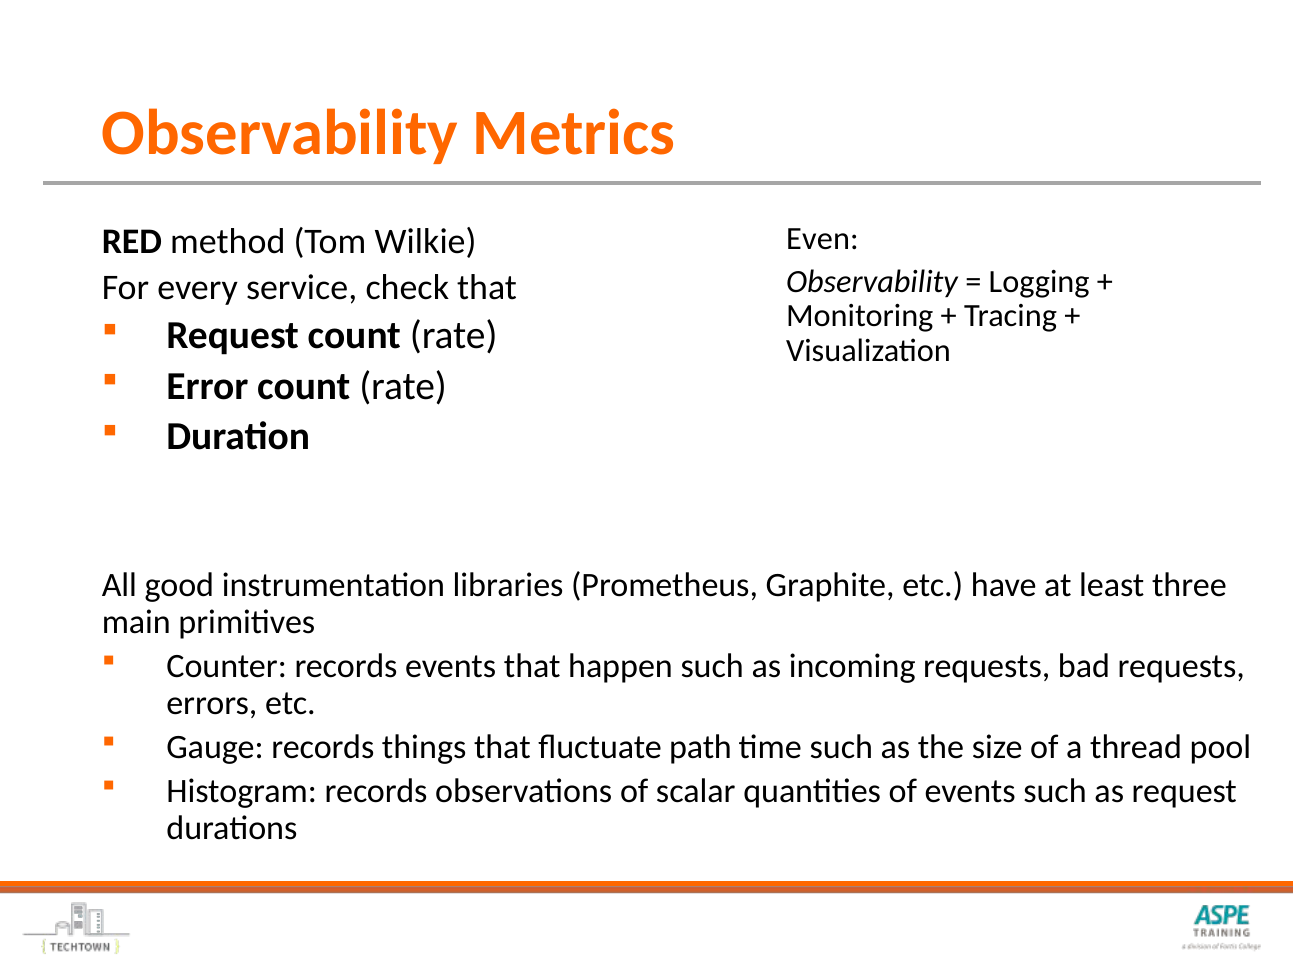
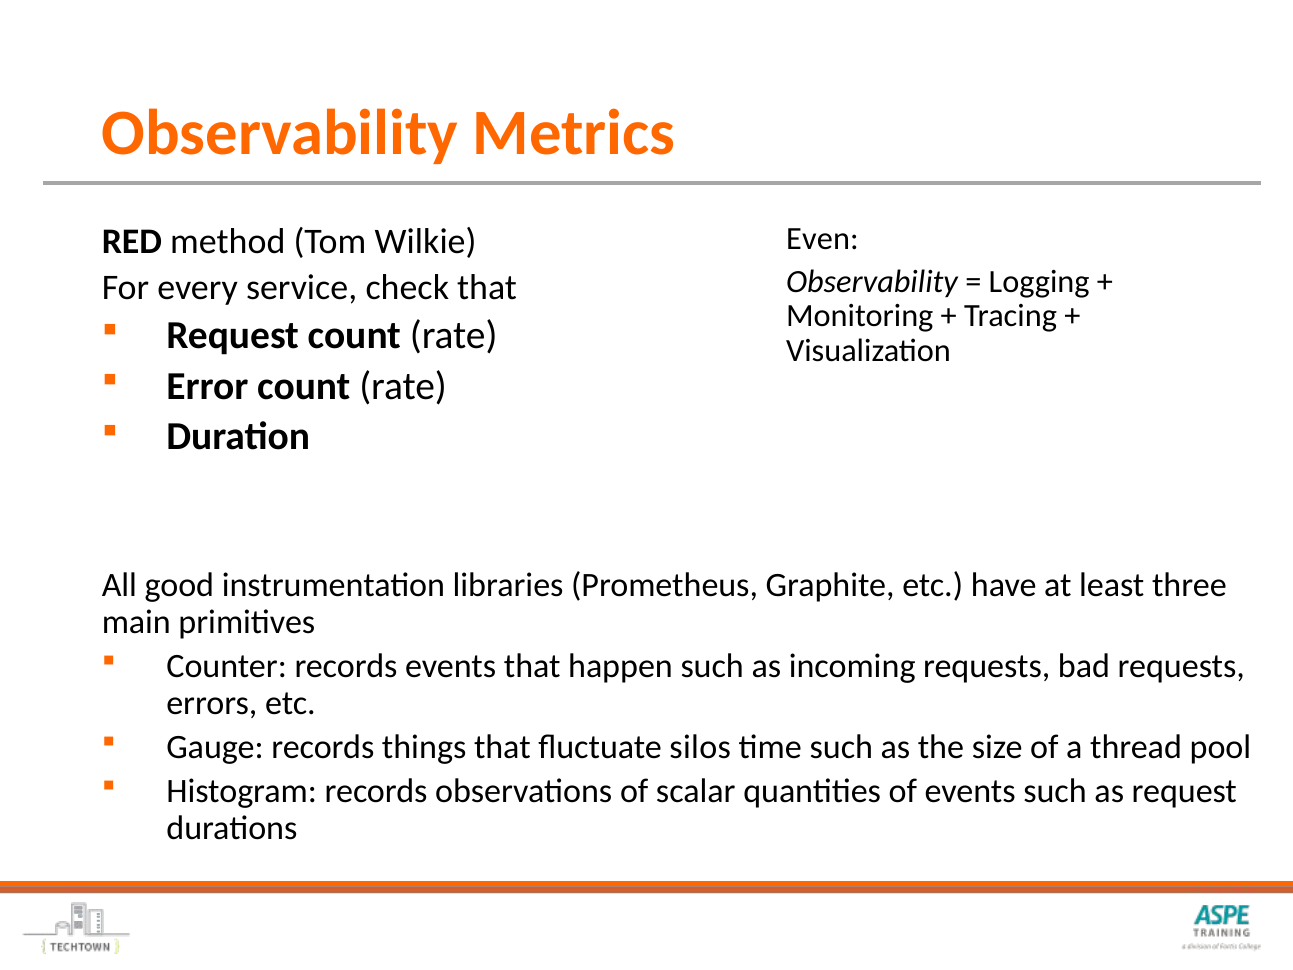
path: path -> silos
